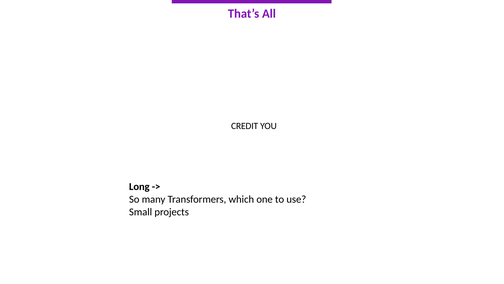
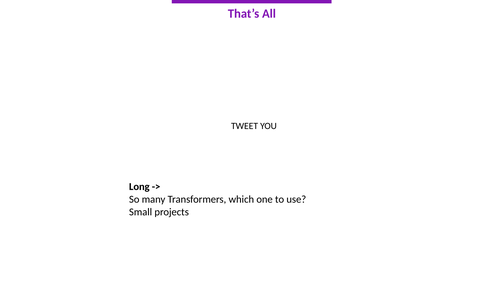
CREDIT: CREDIT -> TWEET
